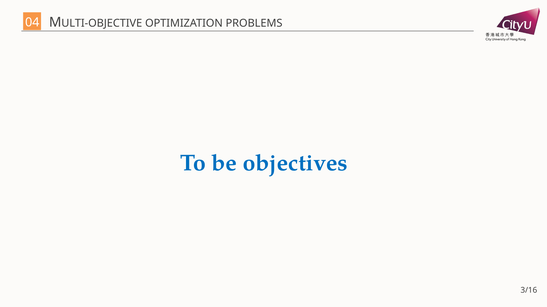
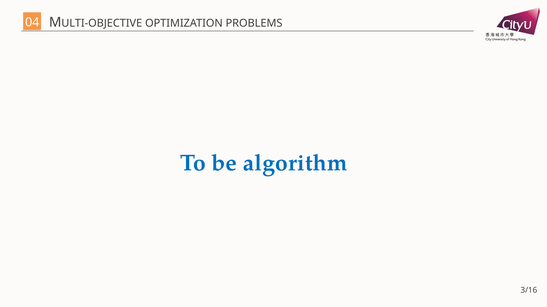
objectives: objectives -> algorithm
